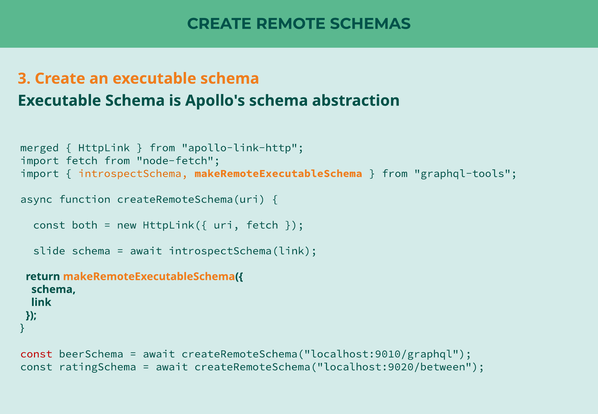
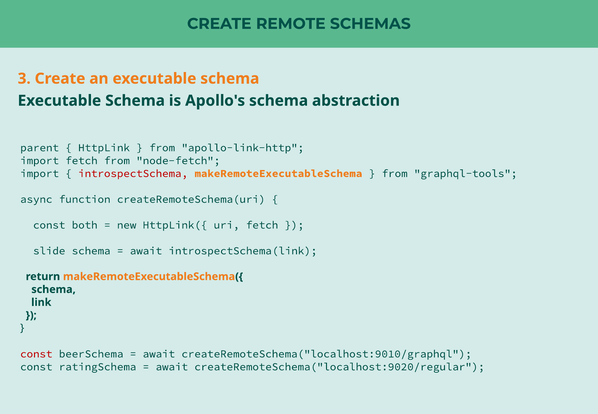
merged: merged -> parent
introspectSchema colour: orange -> red
createRemoteSchema("localhost:9020/between: createRemoteSchema("localhost:9020/between -> createRemoteSchema("localhost:9020/regular
